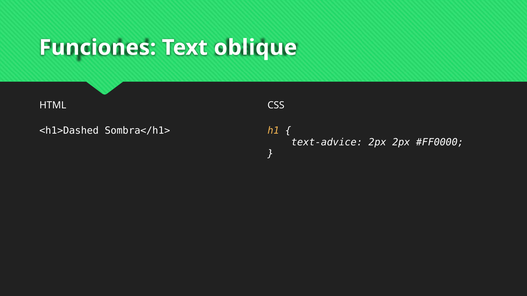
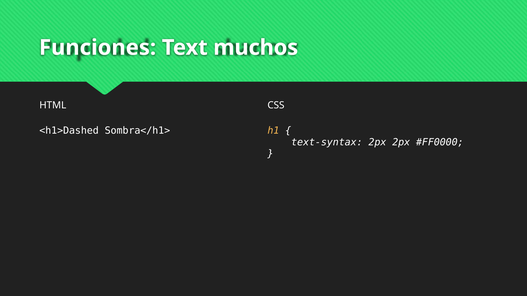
oblique: oblique -> muchos
text-advice: text-advice -> text-syntax
